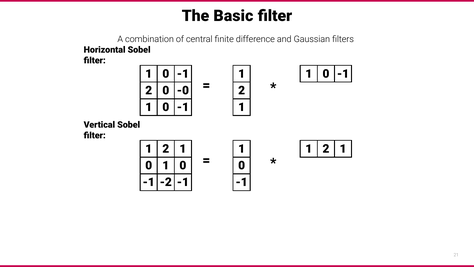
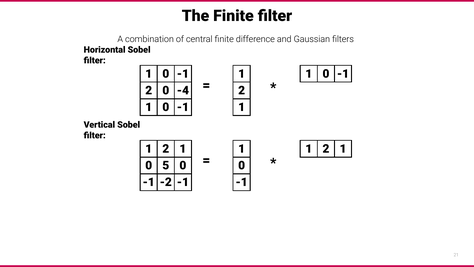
The Basic: Basic -> Finite
-0: -0 -> -4
0 1: 1 -> 5
